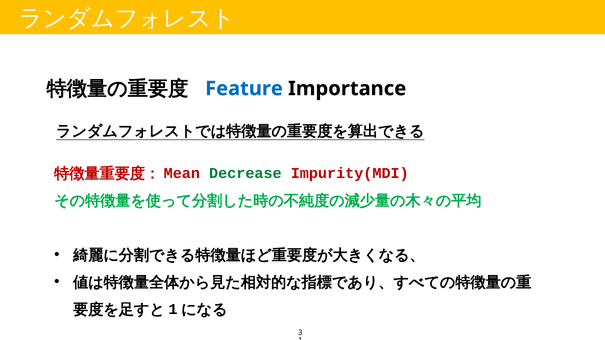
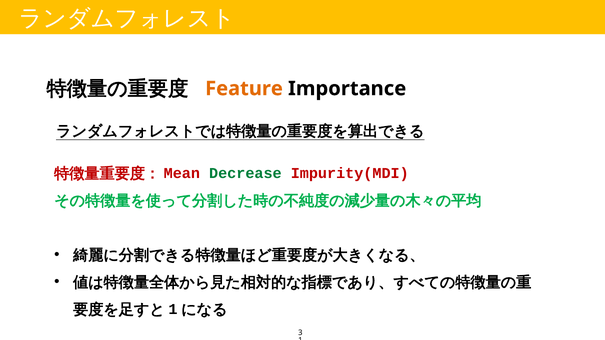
Feature colour: blue -> orange
